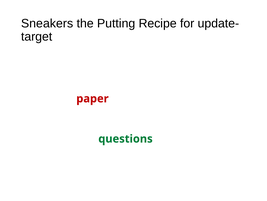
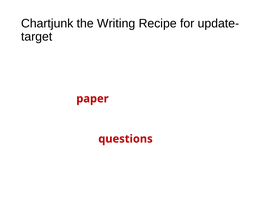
Sneakers: Sneakers -> Chartjunk
Putting: Putting -> Writing
questions colour: green -> red
